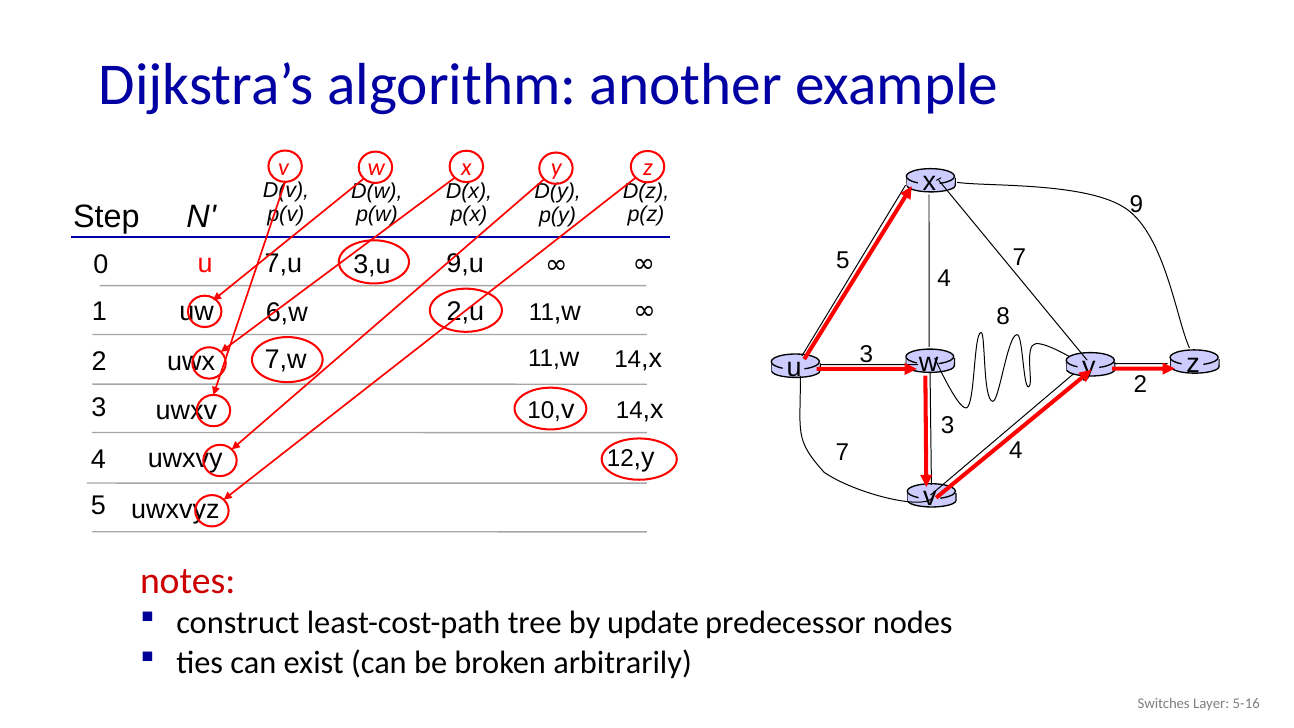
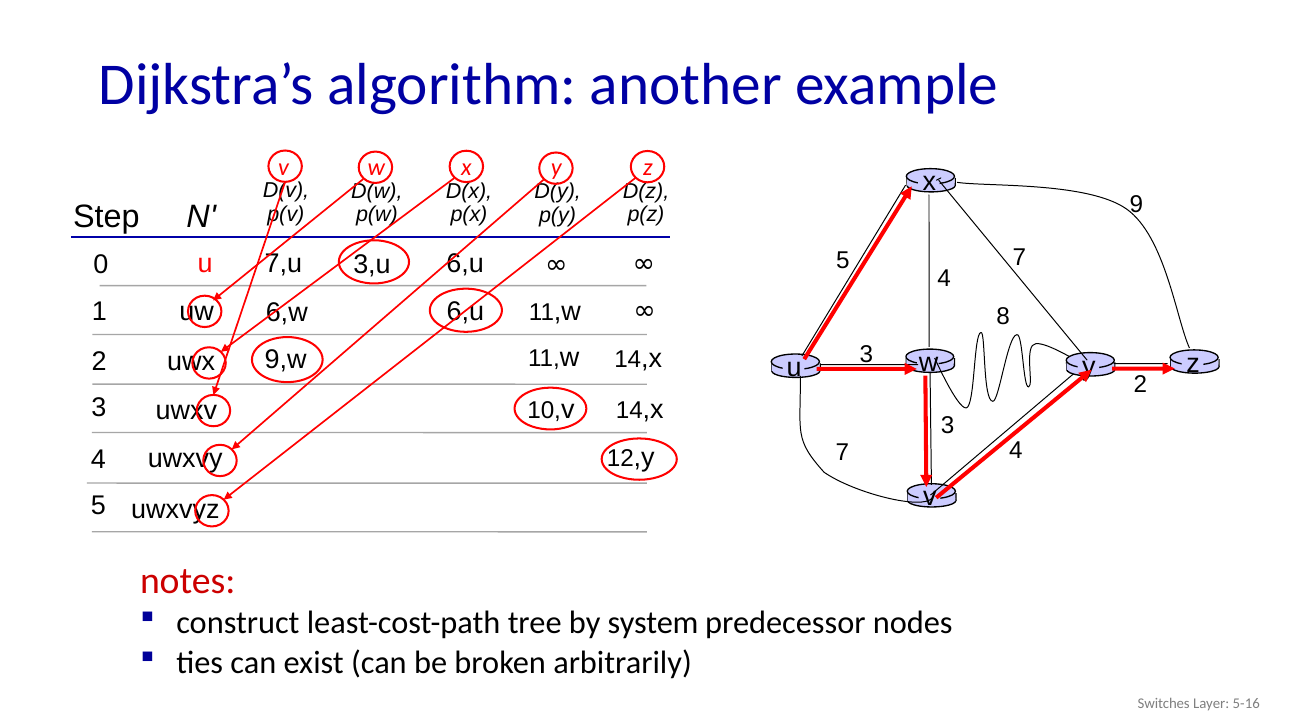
3,u 9,u: 9,u -> 6,u
6,w 2,u: 2,u -> 6,u
7,w: 7,w -> 9,w
update: update -> system
